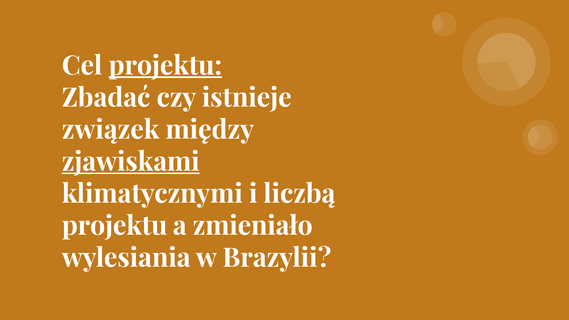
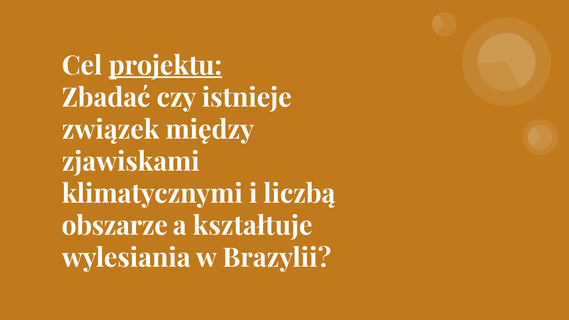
zjawiskami underline: present -> none
projektu at (115, 226): projektu -> obszarze
zmieniało: zmieniało -> kształtuje
